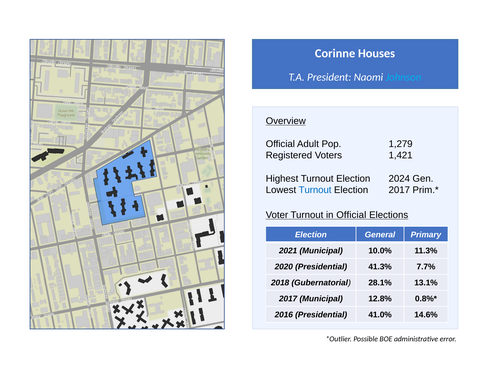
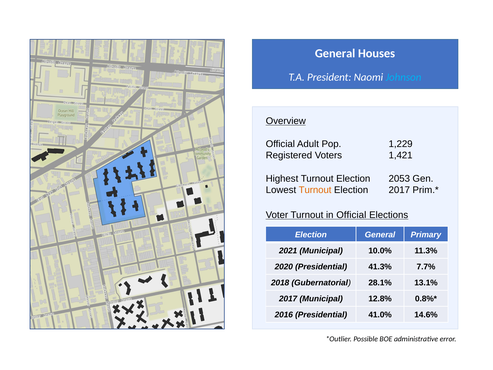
Corinne at (335, 53): Corinne -> General
1,279: 1,279 -> 1,229
2024: 2024 -> 2053
Turnout at (315, 190) colour: blue -> orange
